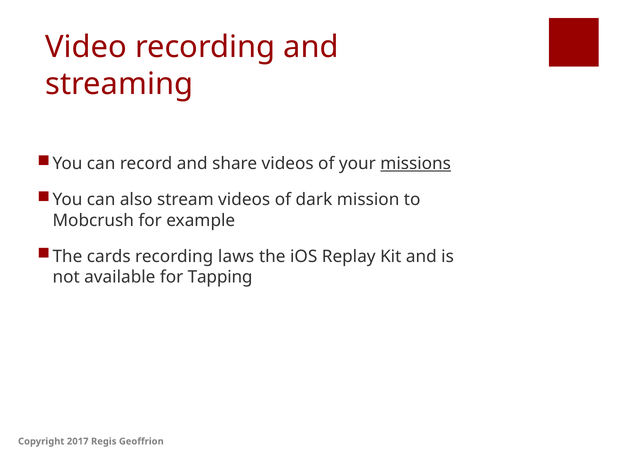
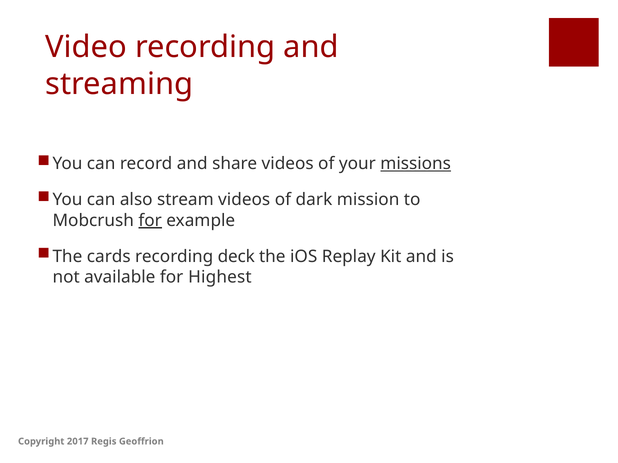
for at (150, 221) underline: none -> present
laws: laws -> deck
Tapping: Tapping -> Highest
